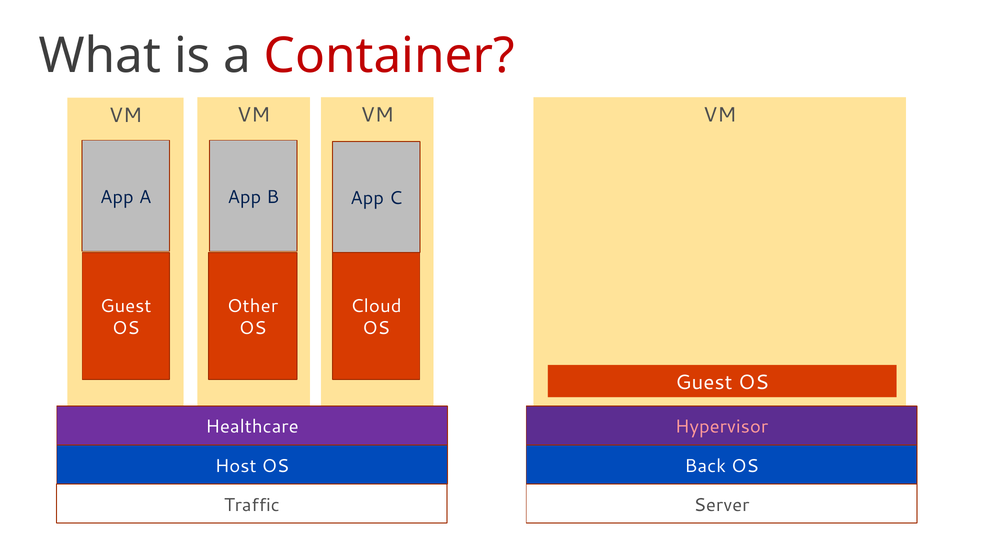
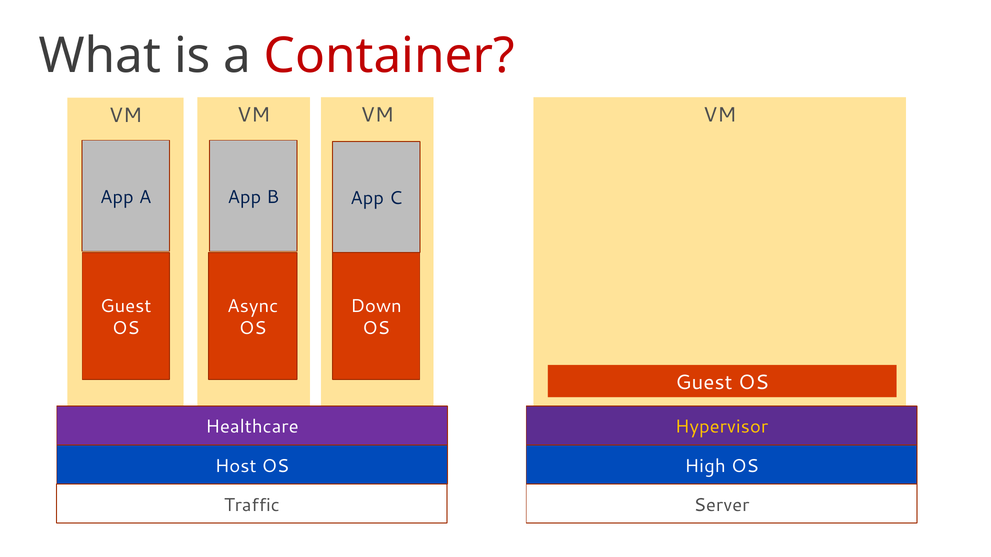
Other: Other -> Async
Cloud: Cloud -> Down
Hypervisor colour: pink -> yellow
Back: Back -> High
